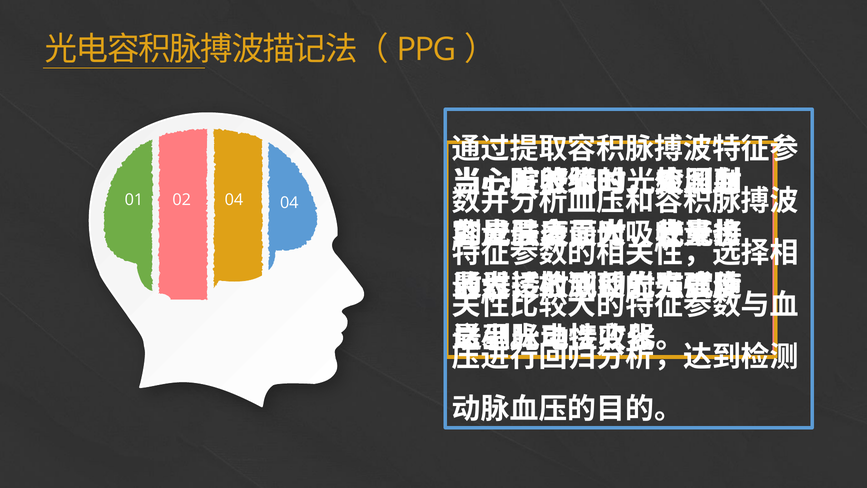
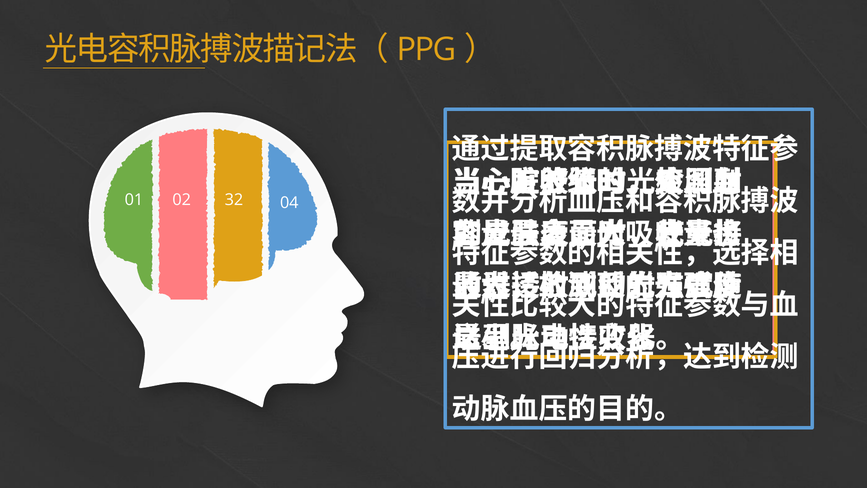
02 04: 04 -> 32
